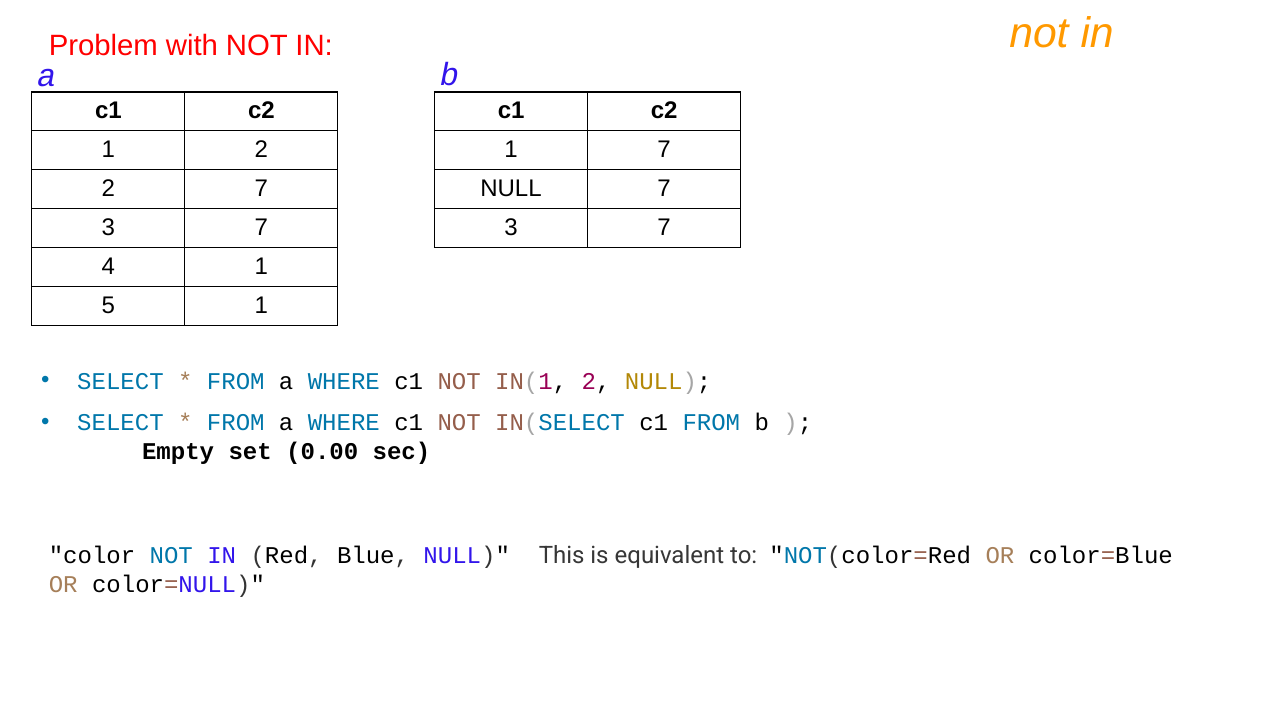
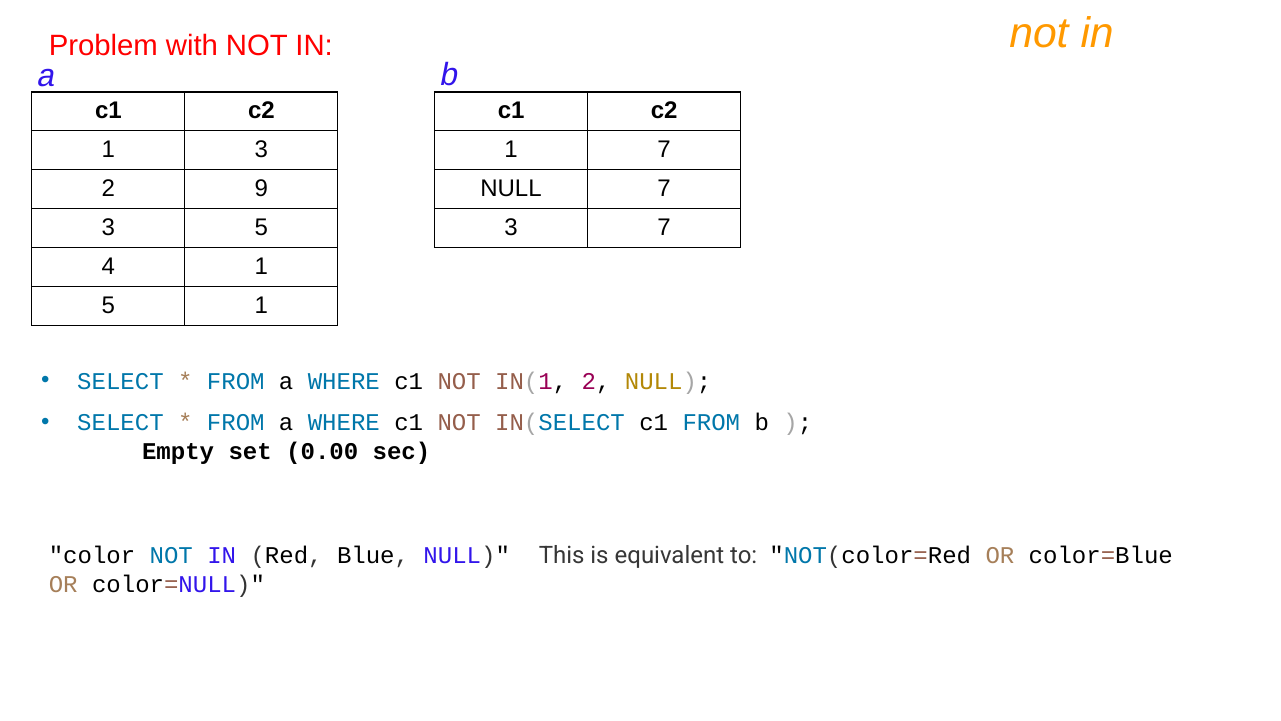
1 2: 2 -> 3
2 7: 7 -> 9
7 at (261, 227): 7 -> 5
